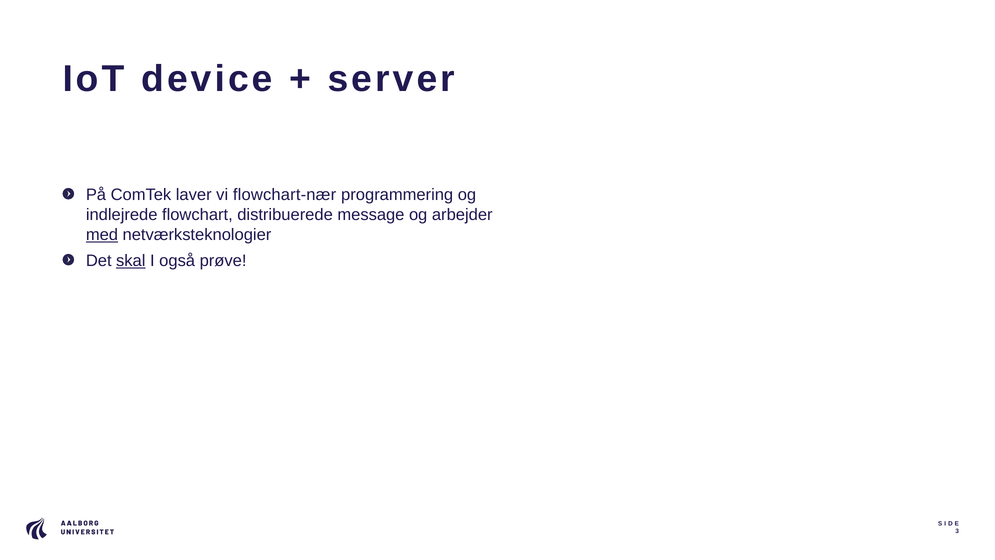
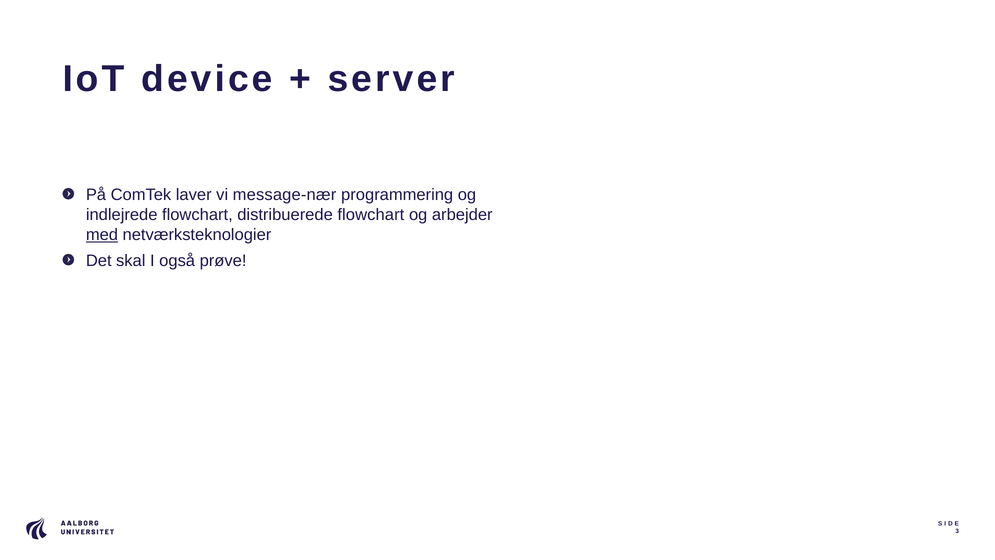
flowchart-nær: flowchart-nær -> message-nær
distribuerede message: message -> flowchart
skal underline: present -> none
